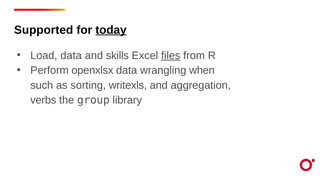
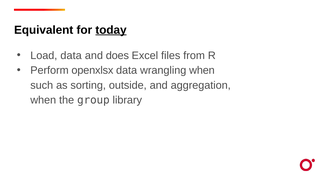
Supported: Supported -> Equivalent
skills: skills -> does
files underline: present -> none
writexls: writexls -> outside
verbs at (43, 100): verbs -> when
